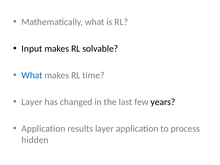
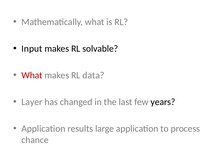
What at (32, 75) colour: blue -> red
time: time -> data
results layer: layer -> large
hidden: hidden -> chance
